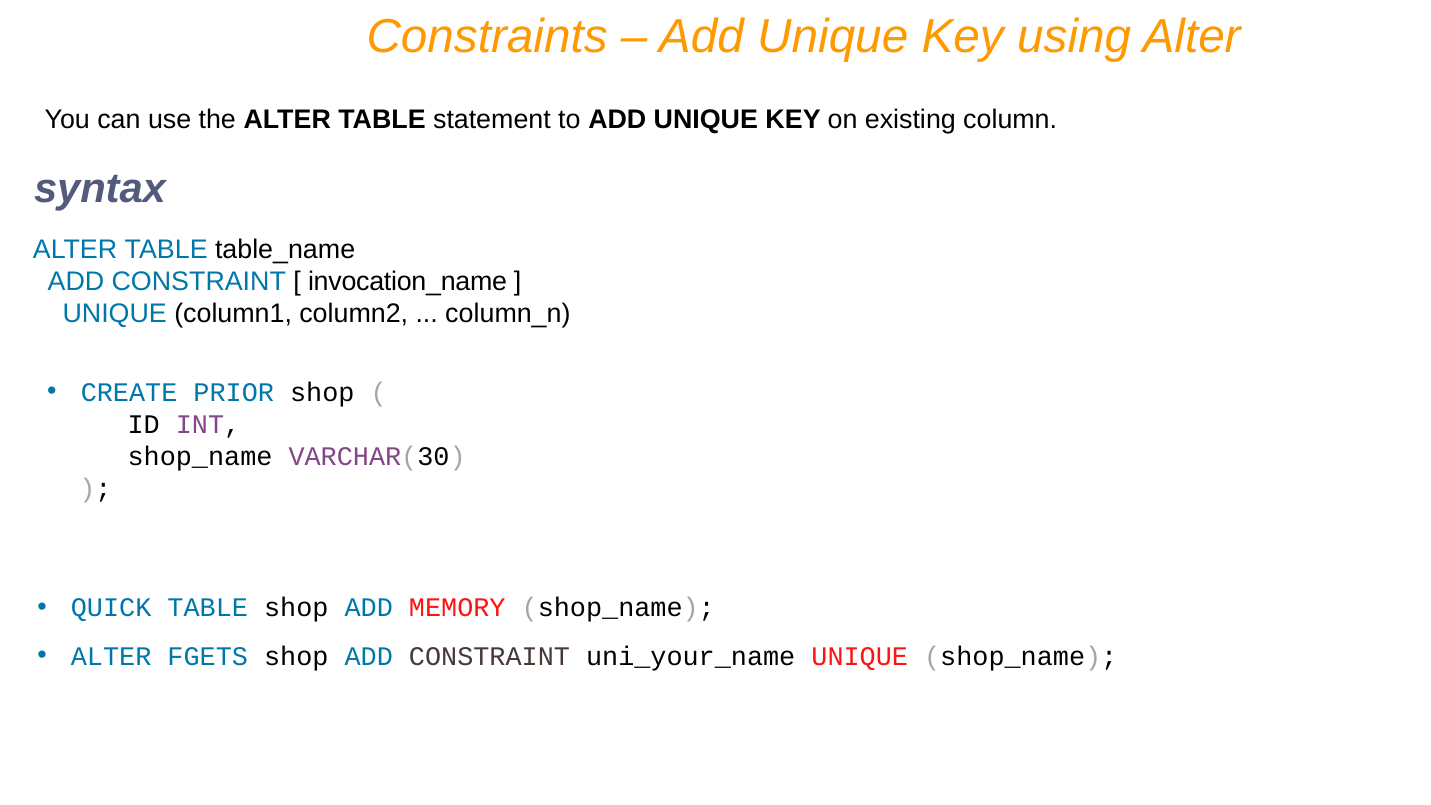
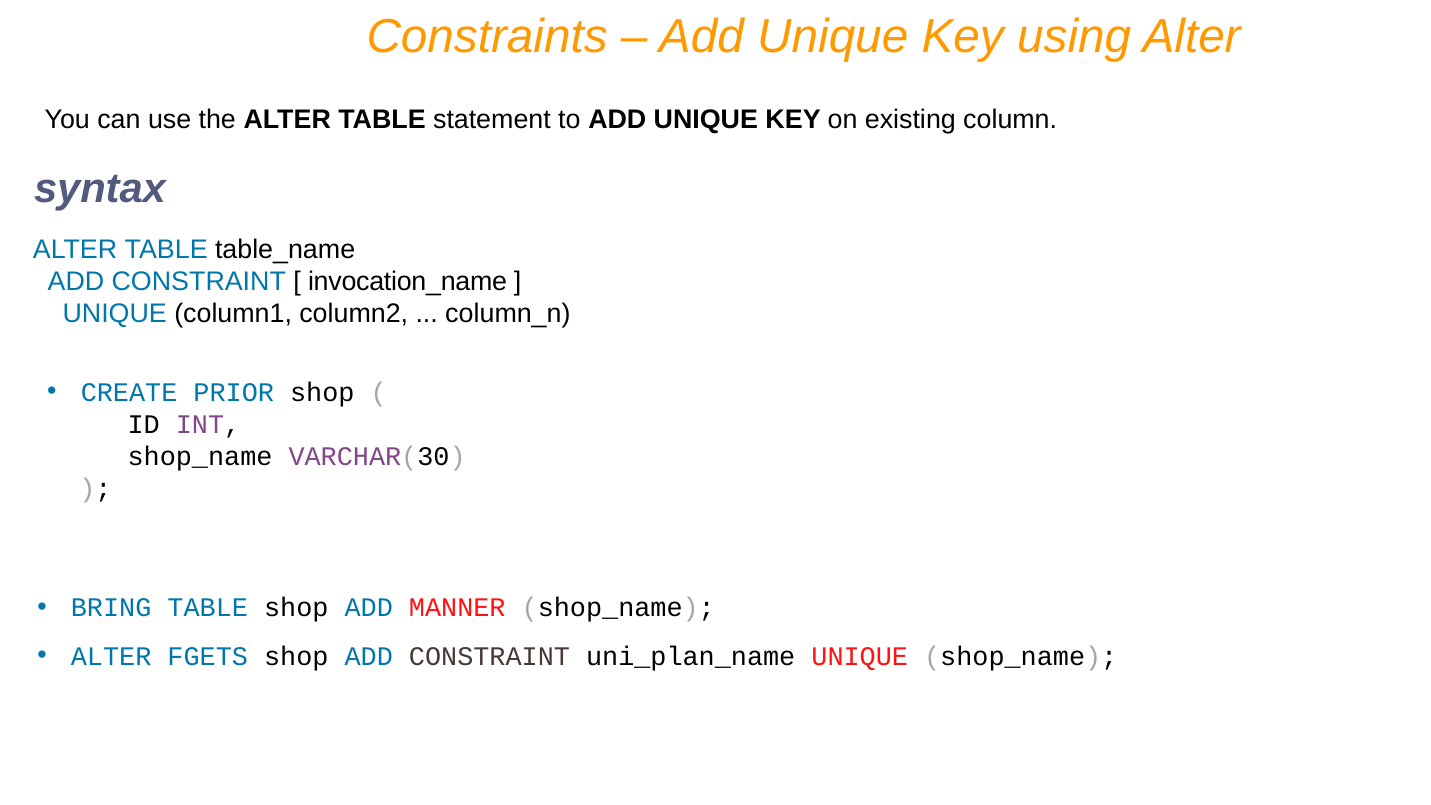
QUICK: QUICK -> BRING
MEMORY: MEMORY -> MANNER
uni_your_name: uni_your_name -> uni_plan_name
